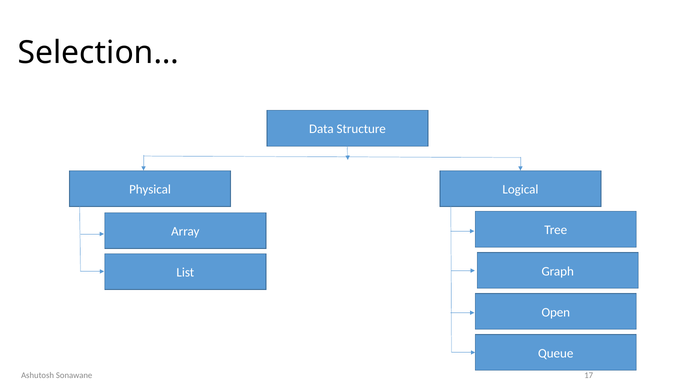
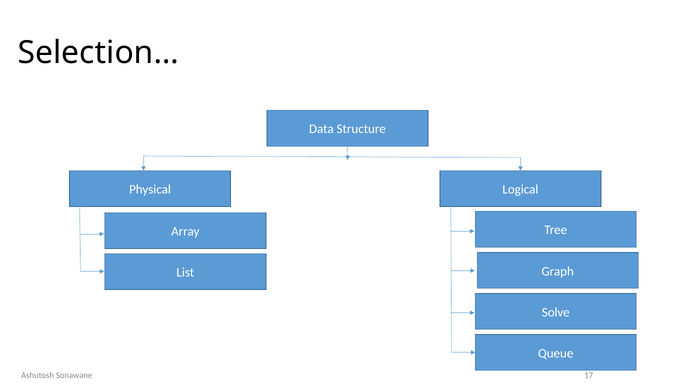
Open: Open -> Solve
